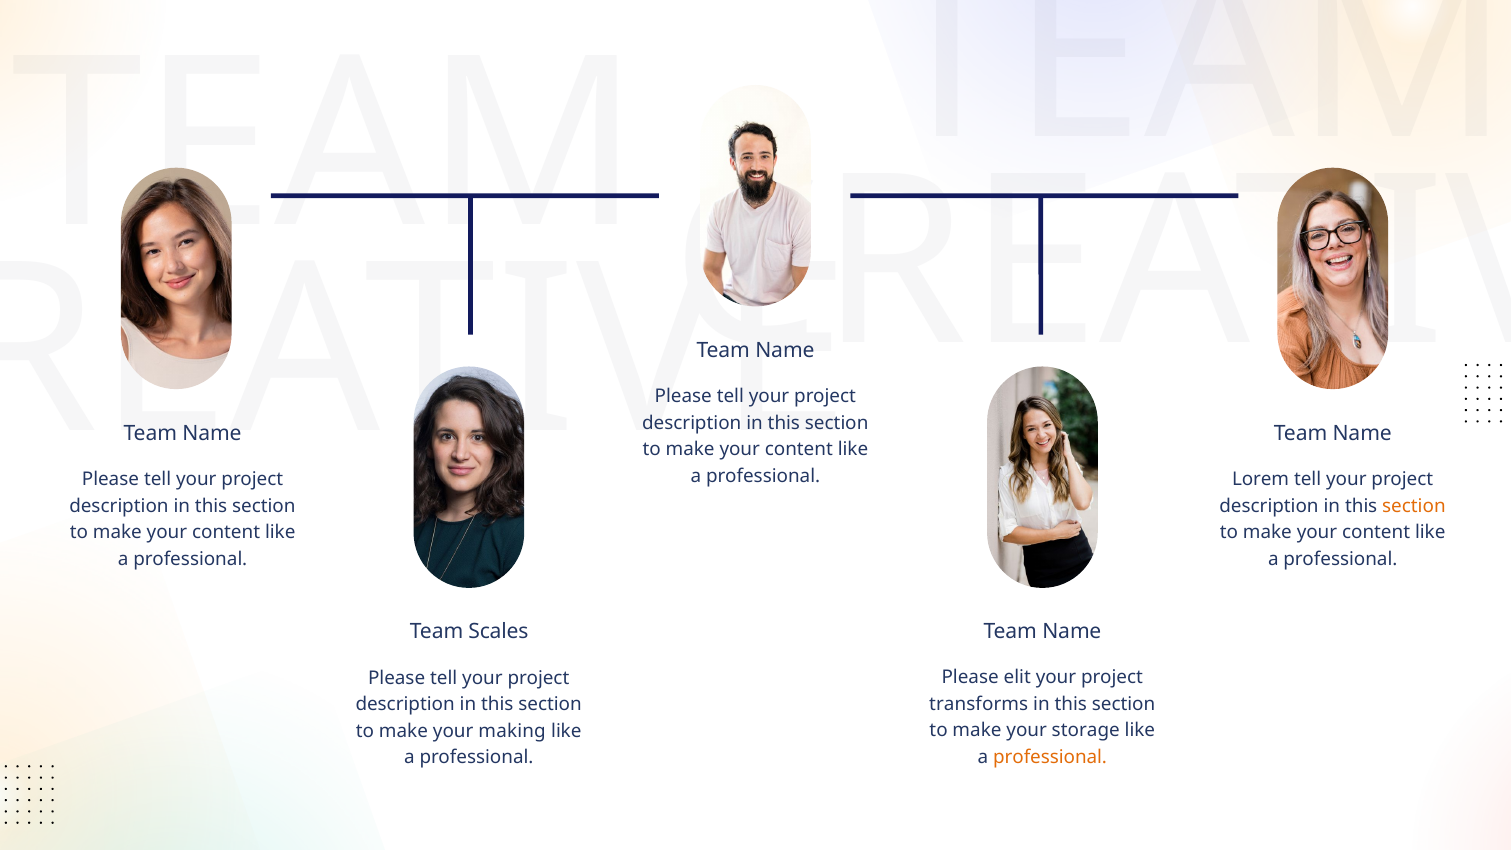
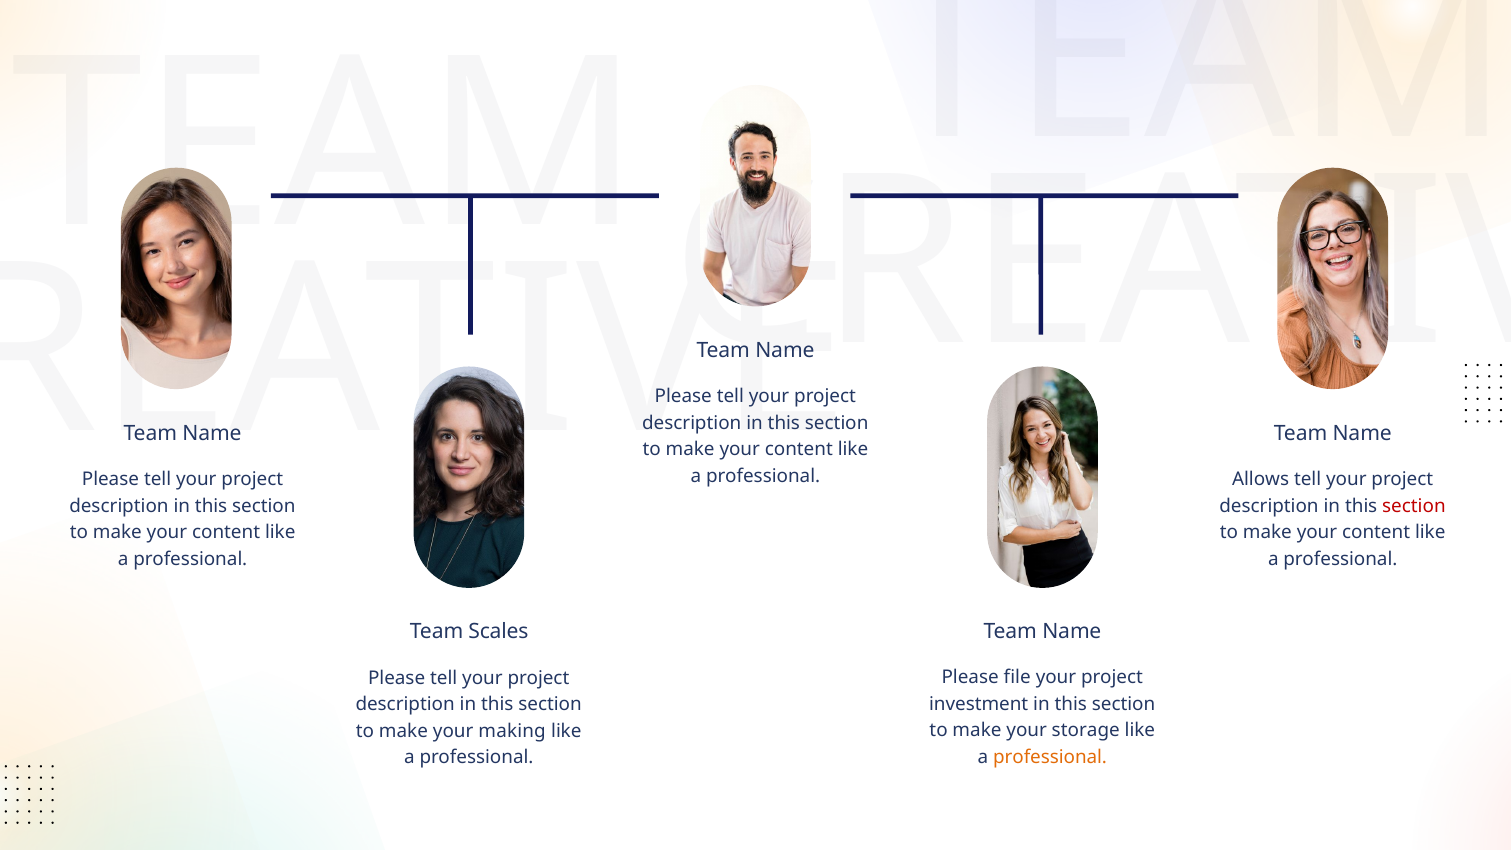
Lorem: Lorem -> Allows
section at (1414, 506) colour: orange -> red
elit: elit -> file
transforms: transforms -> investment
